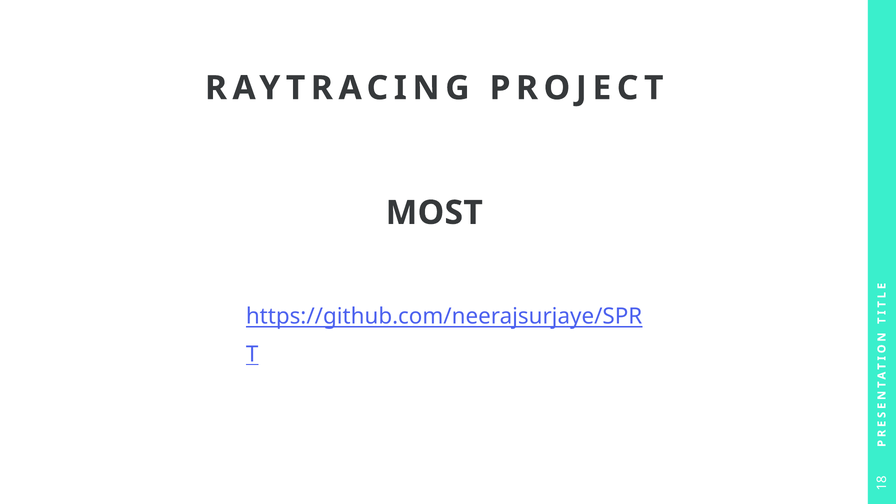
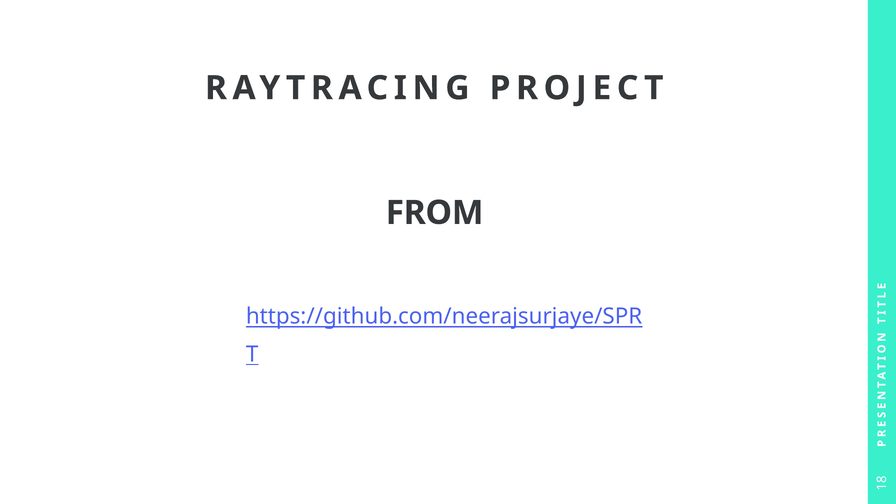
MOST: MOST -> FROM
